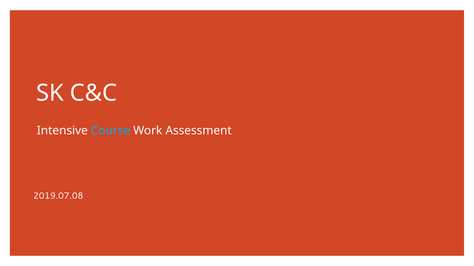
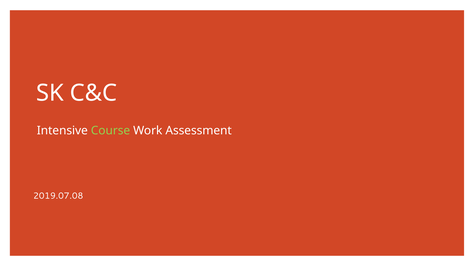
Course colour: light blue -> light green
